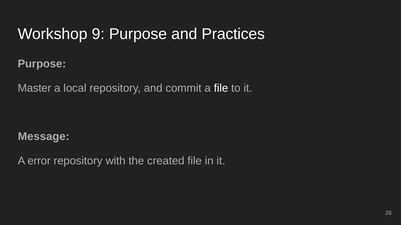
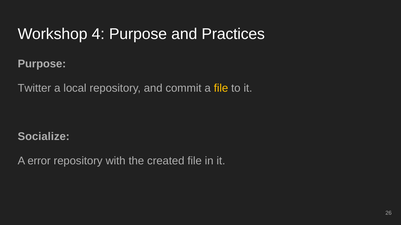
9: 9 -> 4
Master: Master -> Twitter
file at (221, 88) colour: white -> yellow
Message: Message -> Socialize
